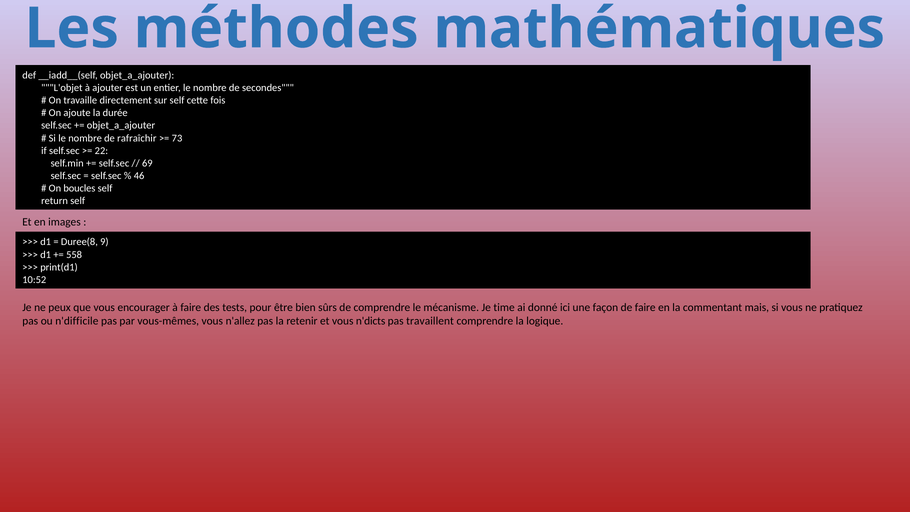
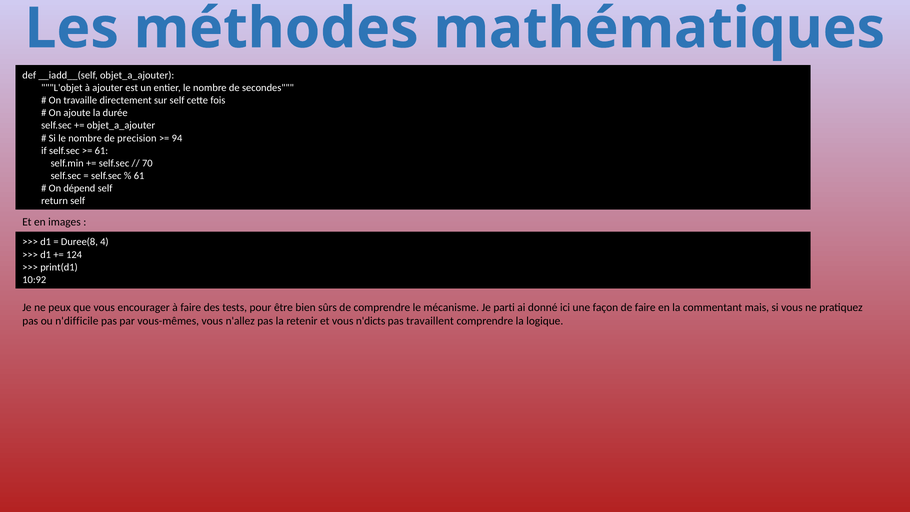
rafraîchir: rafraîchir -> precision
73: 73 -> 94
22 at (101, 151): 22 -> 61
69: 69 -> 70
46 at (139, 176): 46 -> 61
boucles: boucles -> dépend
9: 9 -> 4
558: 558 -> 124
10:52: 10:52 -> 10:92
time: time -> parti
